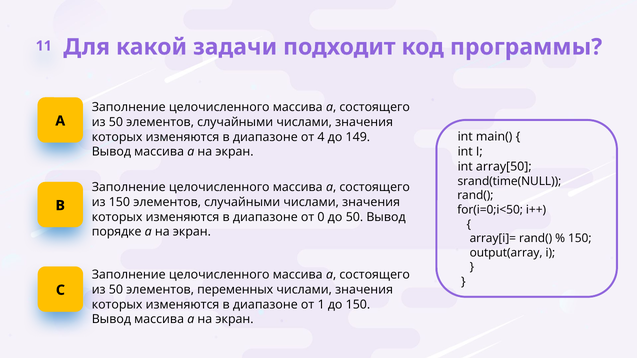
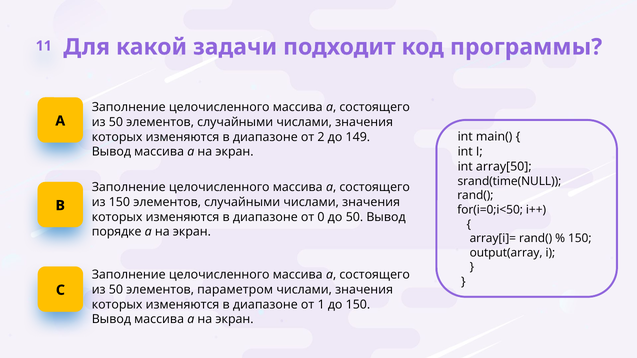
4: 4 -> 2
переменных: переменных -> параметром
